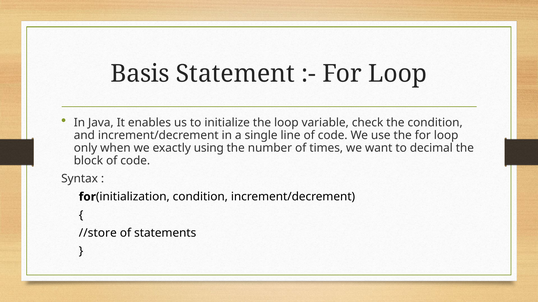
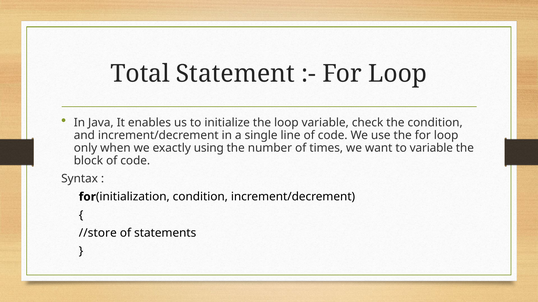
Basis: Basis -> Total
to decimal: decimal -> variable
